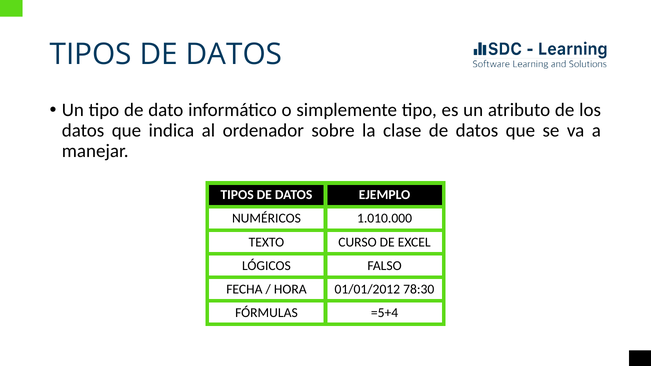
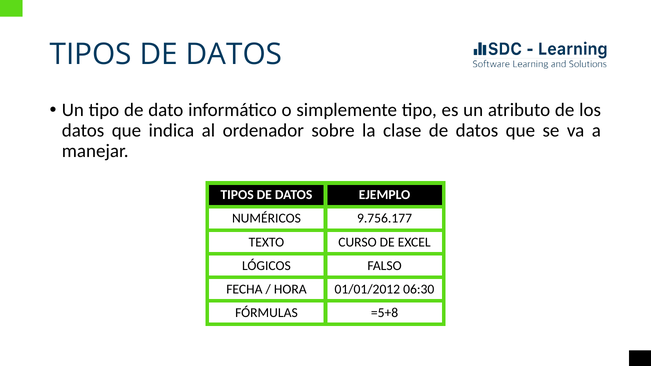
1.010.000: 1.010.000 -> 9.756.177
78:30: 78:30 -> 06:30
=5+4: =5+4 -> =5+8
